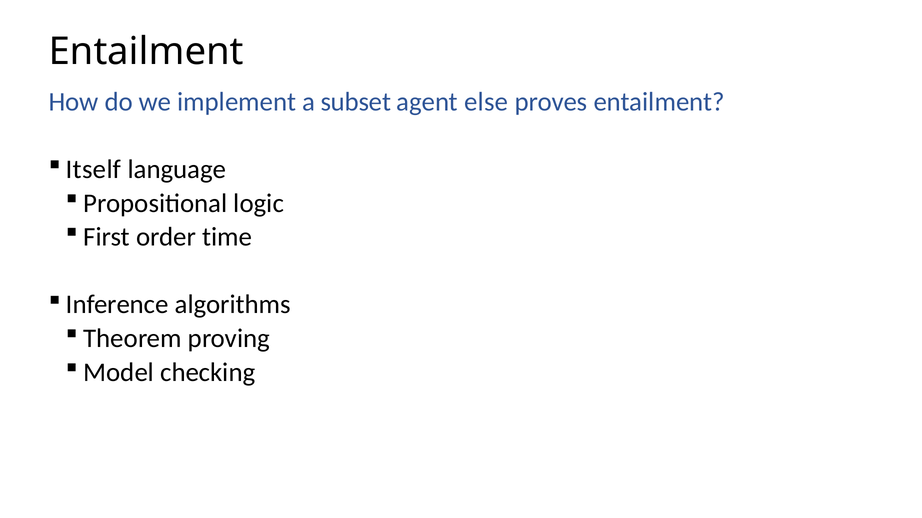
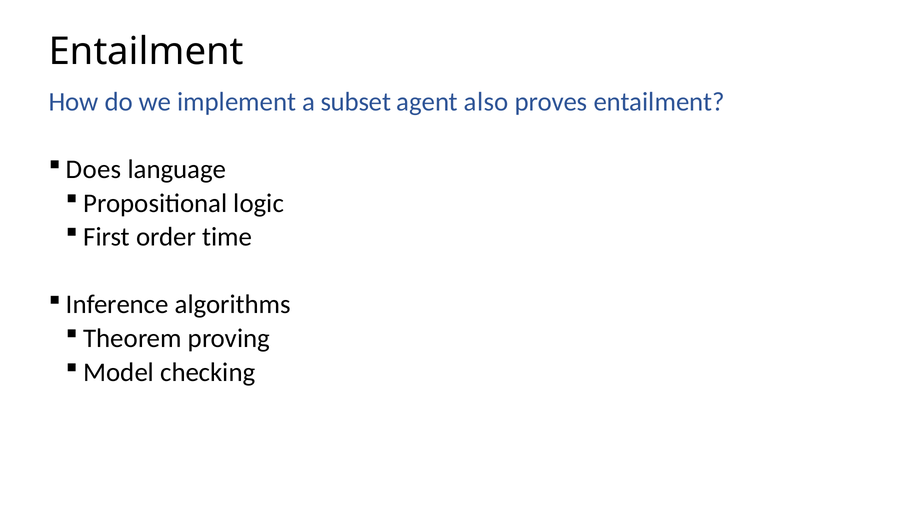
else: else -> also
Itself: Itself -> Does
